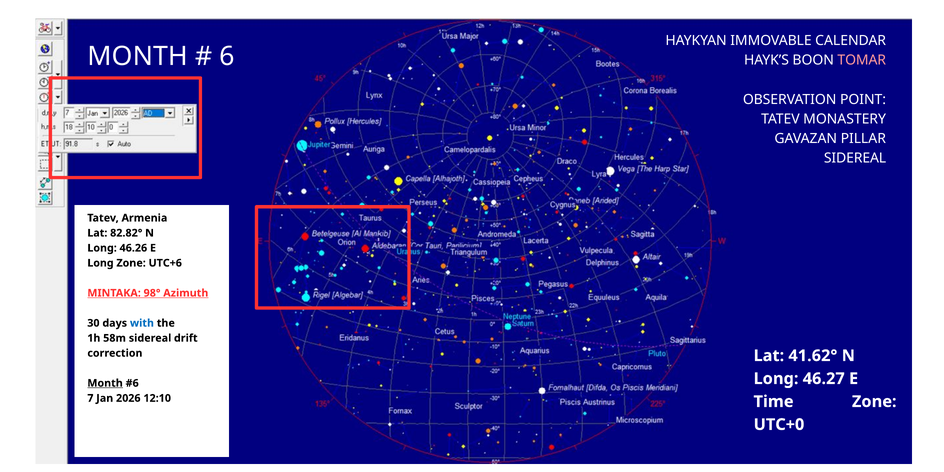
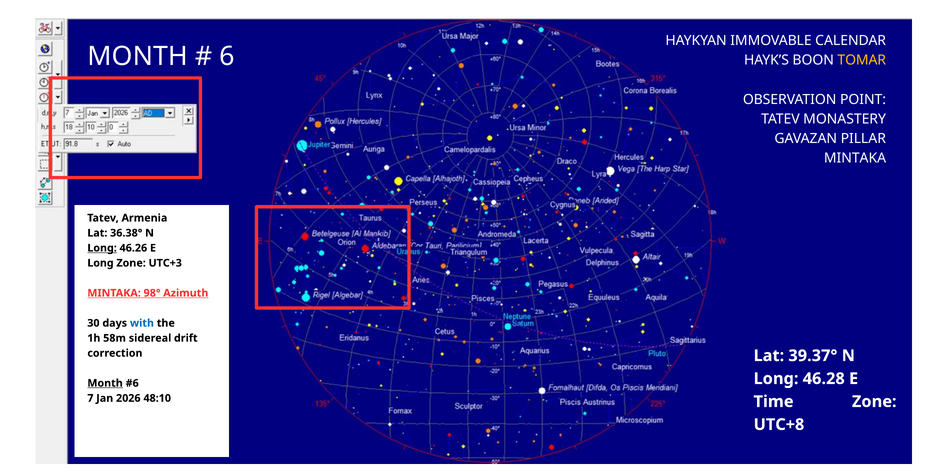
TOMAR colour: pink -> yellow
SIDEREAL at (855, 158): SIDEREAL -> MINTAKA
82.82°: 82.82° -> 36.38°
Long at (102, 248) underline: none -> present
UTC+6: UTC+6 -> UTC+3
41.62°: 41.62° -> 39.37°
46.27: 46.27 -> 46.28
12:10: 12:10 -> 48:10
UTC+0: UTC+0 -> UTC+8
